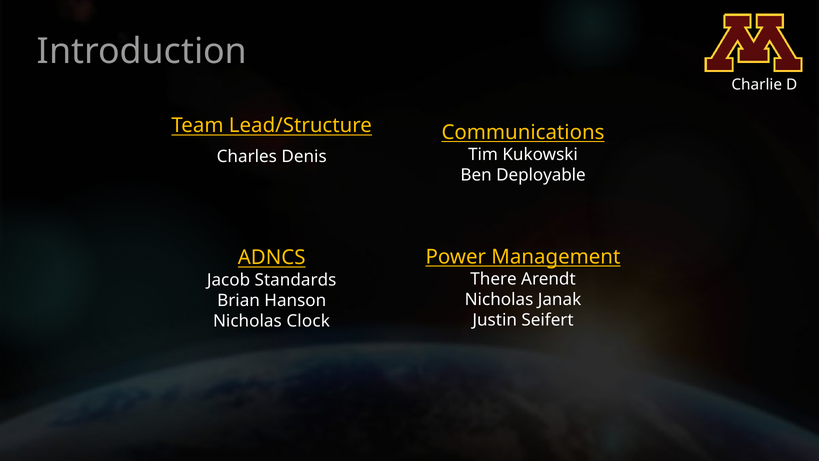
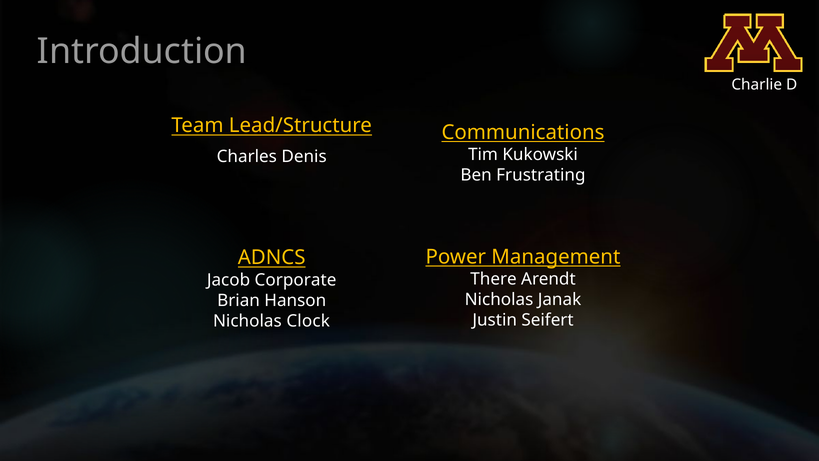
Deployable: Deployable -> Frustrating
Standards: Standards -> Corporate
